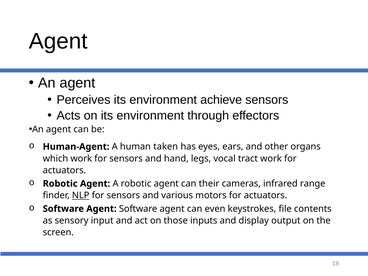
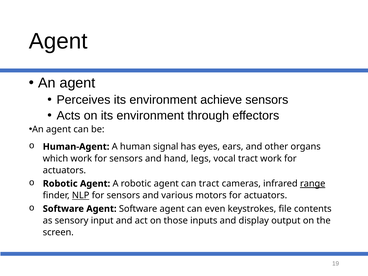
taken: taken -> signal
can their: their -> tract
range underline: none -> present
